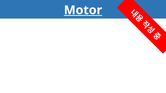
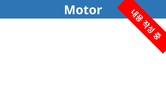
Motor at (83, 10) underline: present -> none
